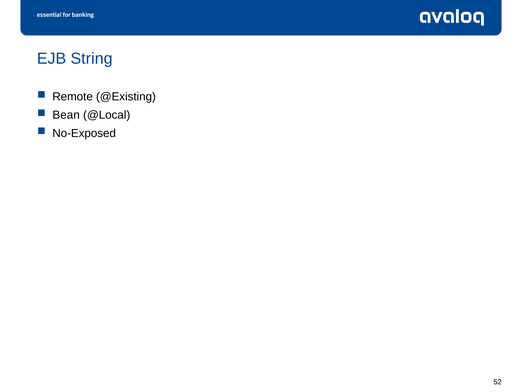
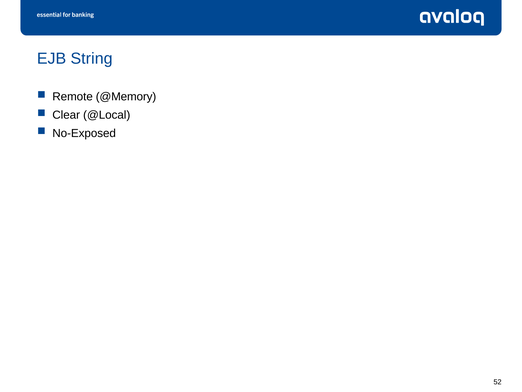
@Existing: @Existing -> @Memory
Bean: Bean -> Clear
